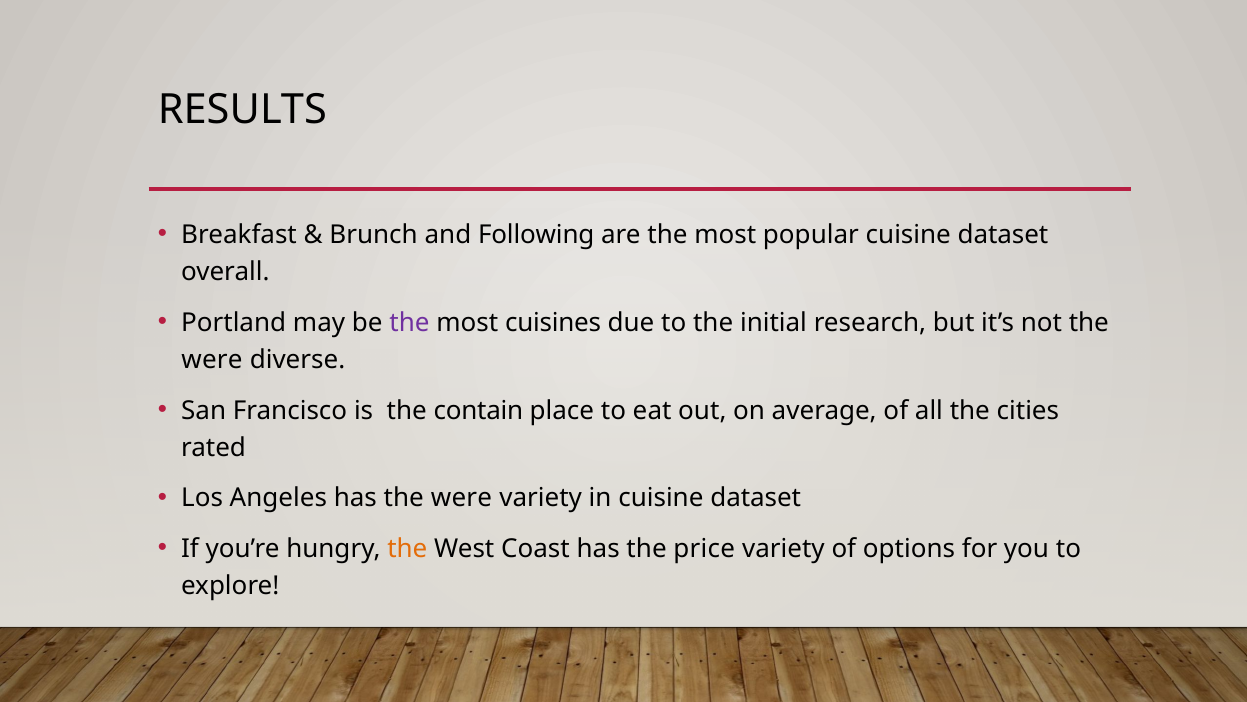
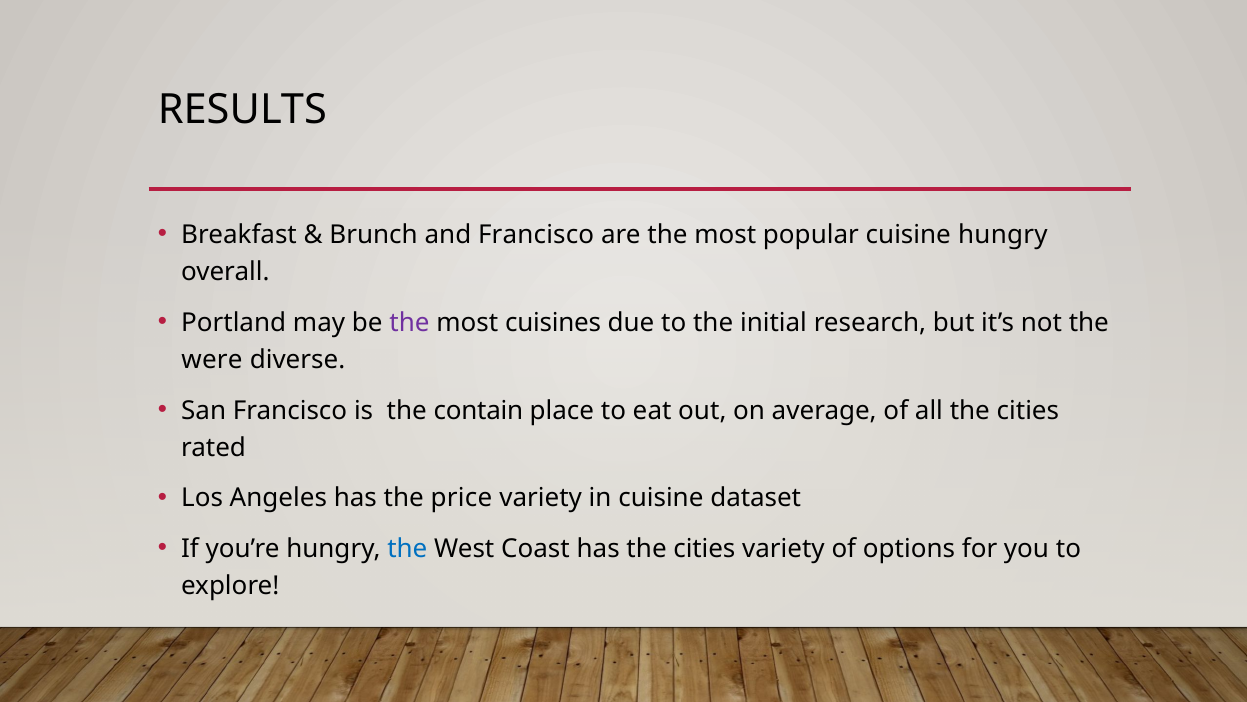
and Following: Following -> Francisco
popular cuisine dataset: dataset -> hungry
has the were: were -> price
the at (407, 548) colour: orange -> blue
has the price: price -> cities
